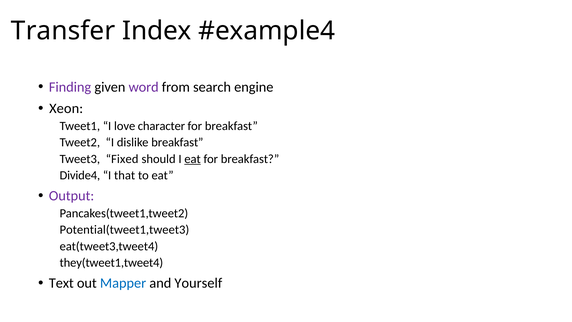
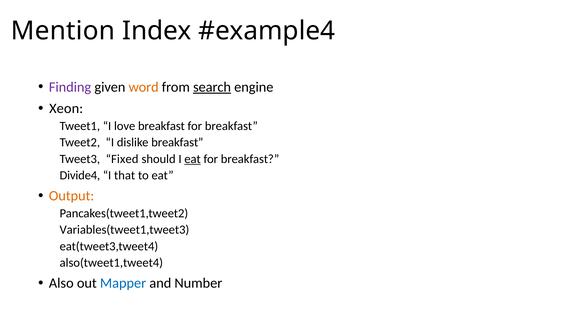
Transfer: Transfer -> Mention
word colour: purple -> orange
search underline: none -> present
love character: character -> breakfast
Output colour: purple -> orange
Potential(tweet1,tweet3: Potential(tweet1,tweet3 -> Variables(tweet1,tweet3
they(tweet1,tweet4: they(tweet1,tweet4 -> also(tweet1,tweet4
Text: Text -> Also
Yourself: Yourself -> Number
